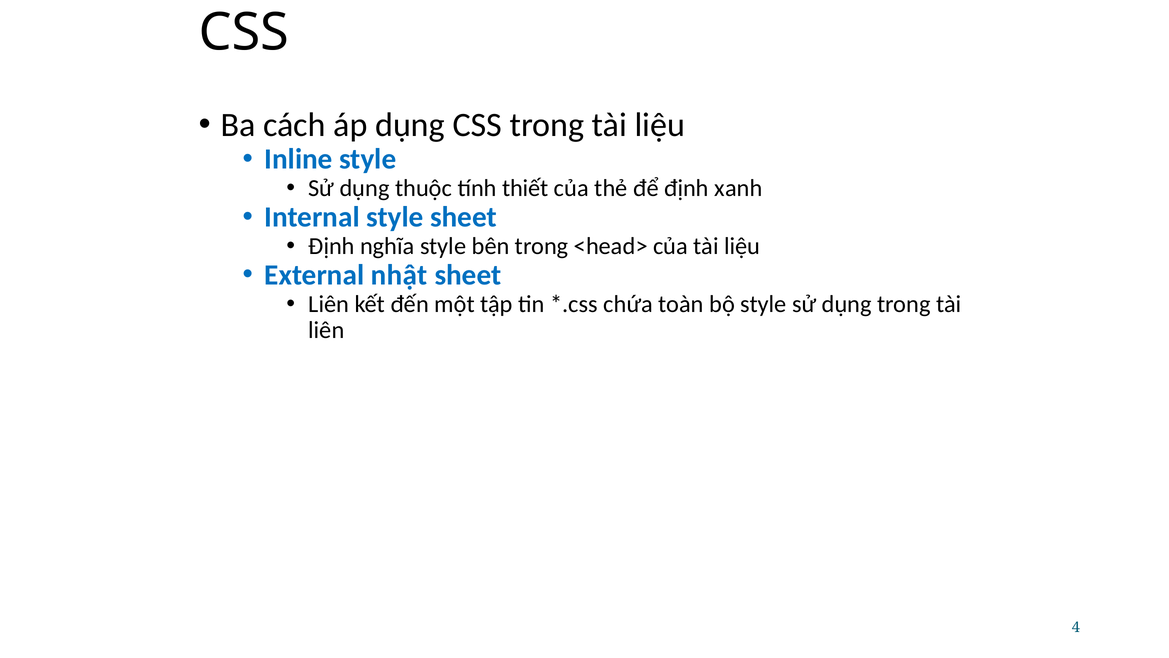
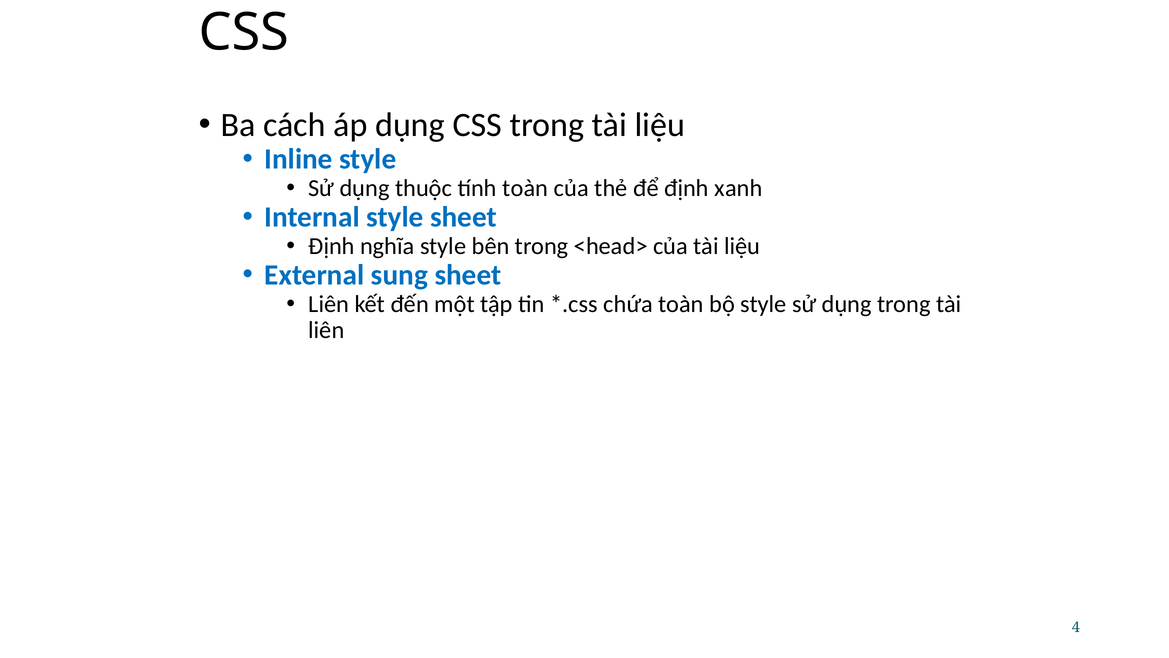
tính thiết: thiết -> toàn
nhật: nhật -> sung
